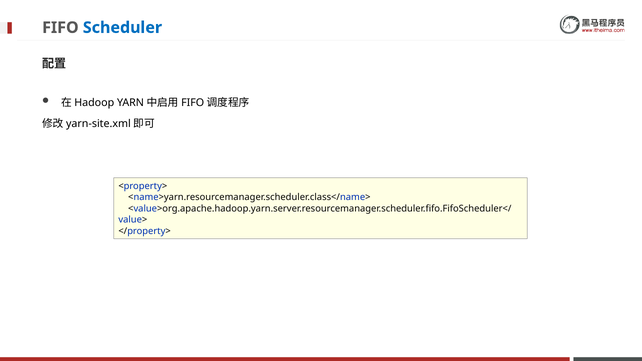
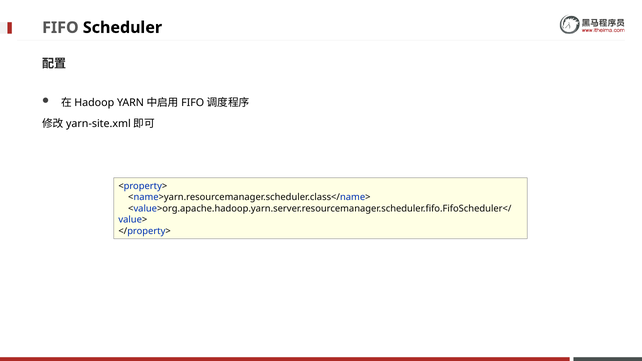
Scheduler colour: blue -> black
